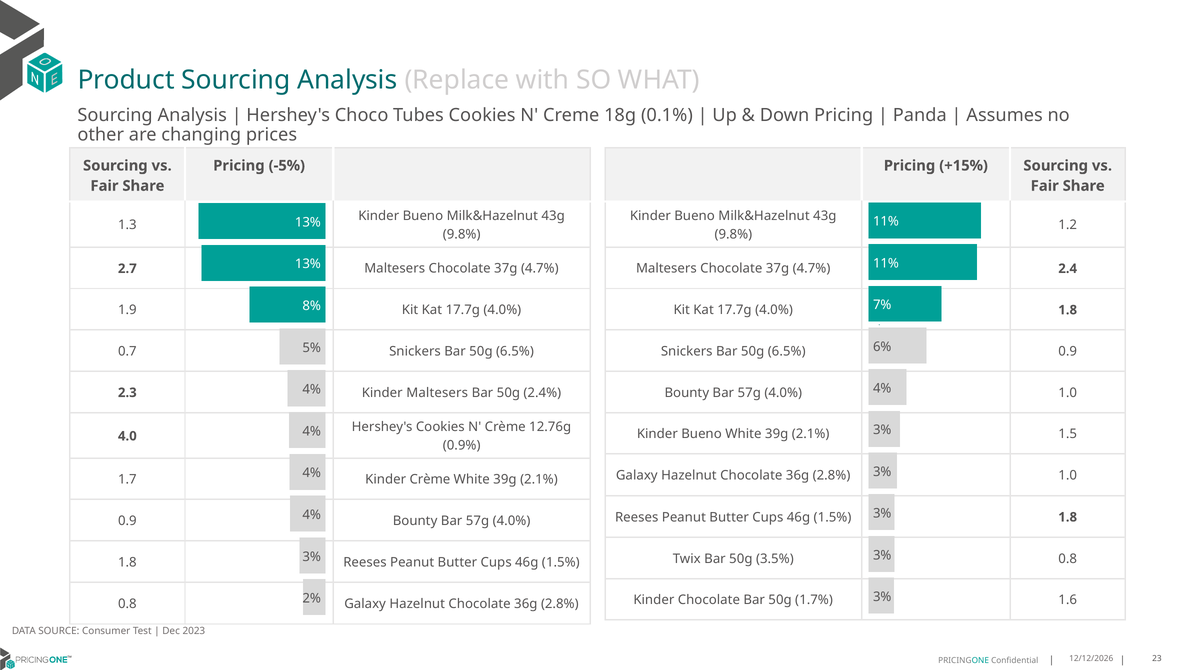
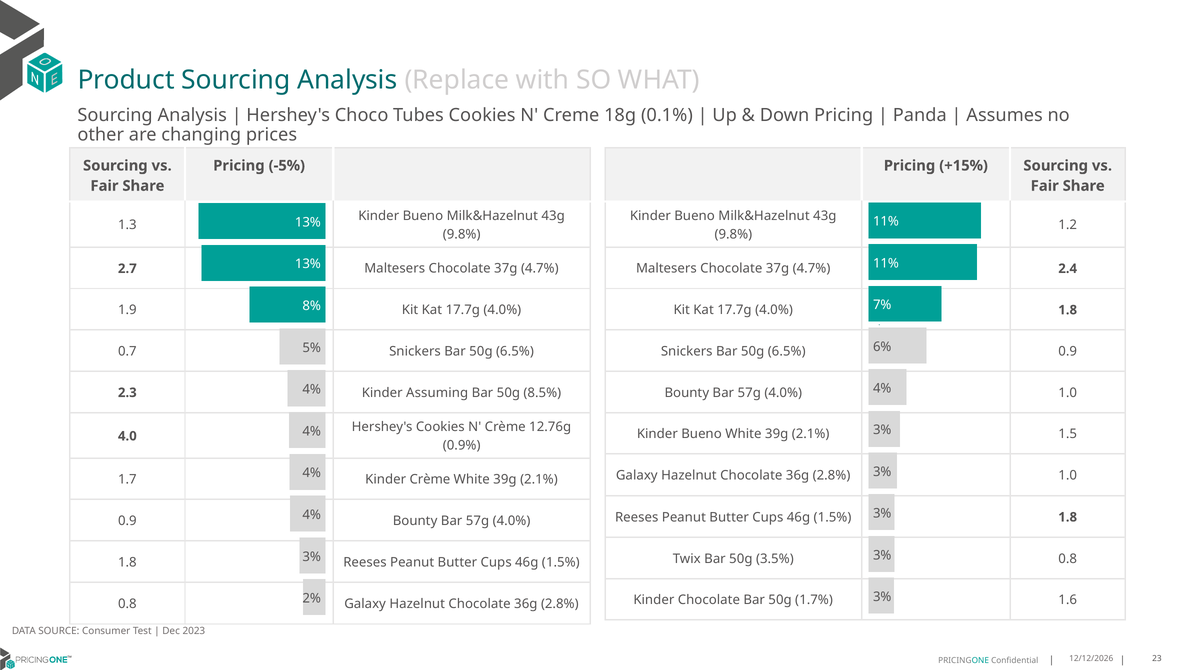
Kinder Maltesers: Maltesers -> Assuming
2.4%: 2.4% -> 8.5%
